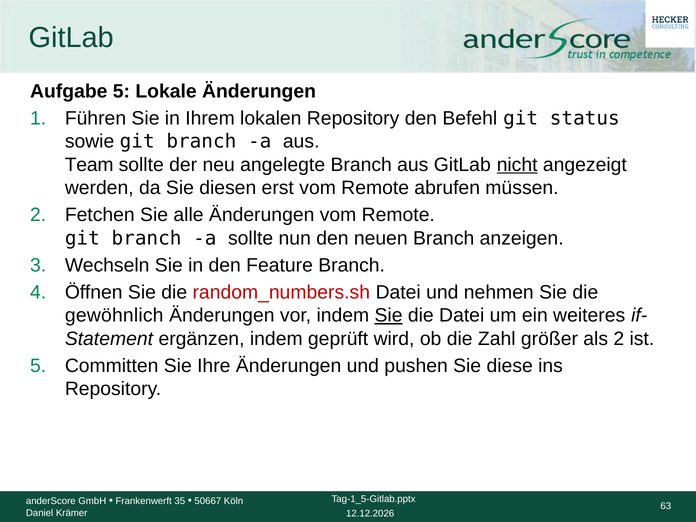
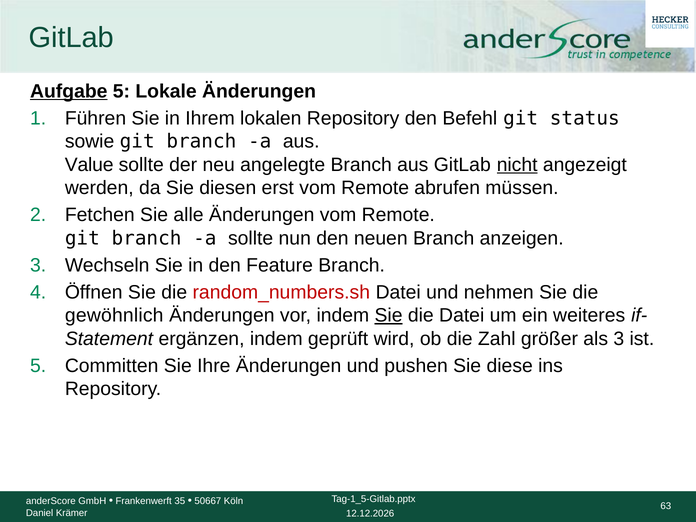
Aufgabe underline: none -> present
Team: Team -> Value
als 2: 2 -> 3
